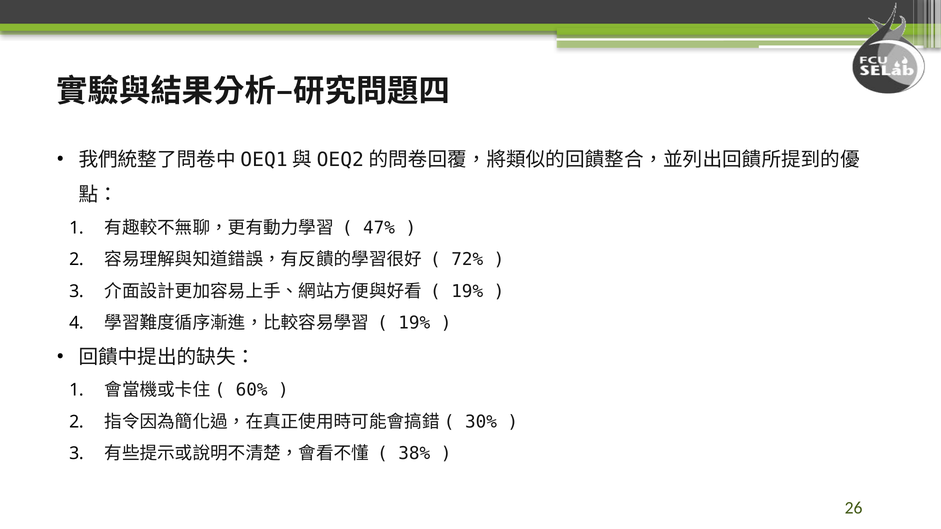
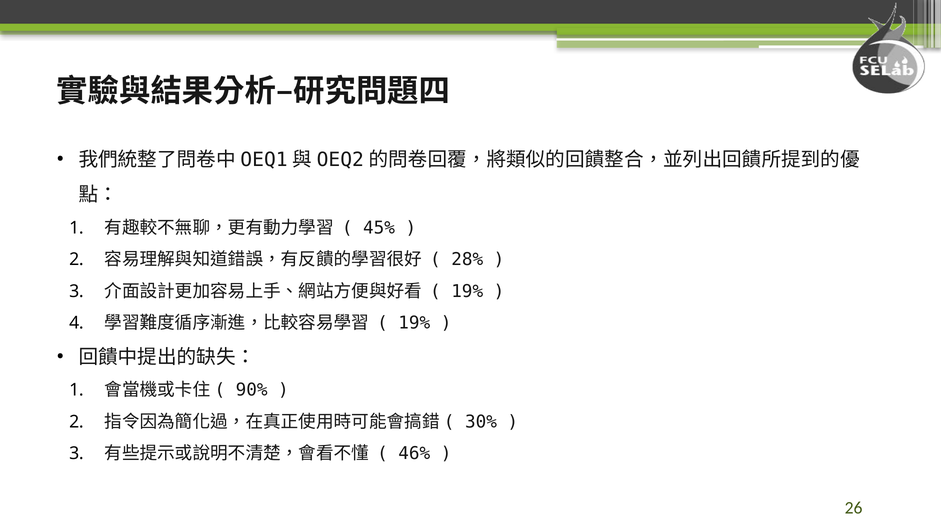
47%: 47% -> 45%
72%: 72% -> 28%
60%: 60% -> 90%
38%: 38% -> 46%
